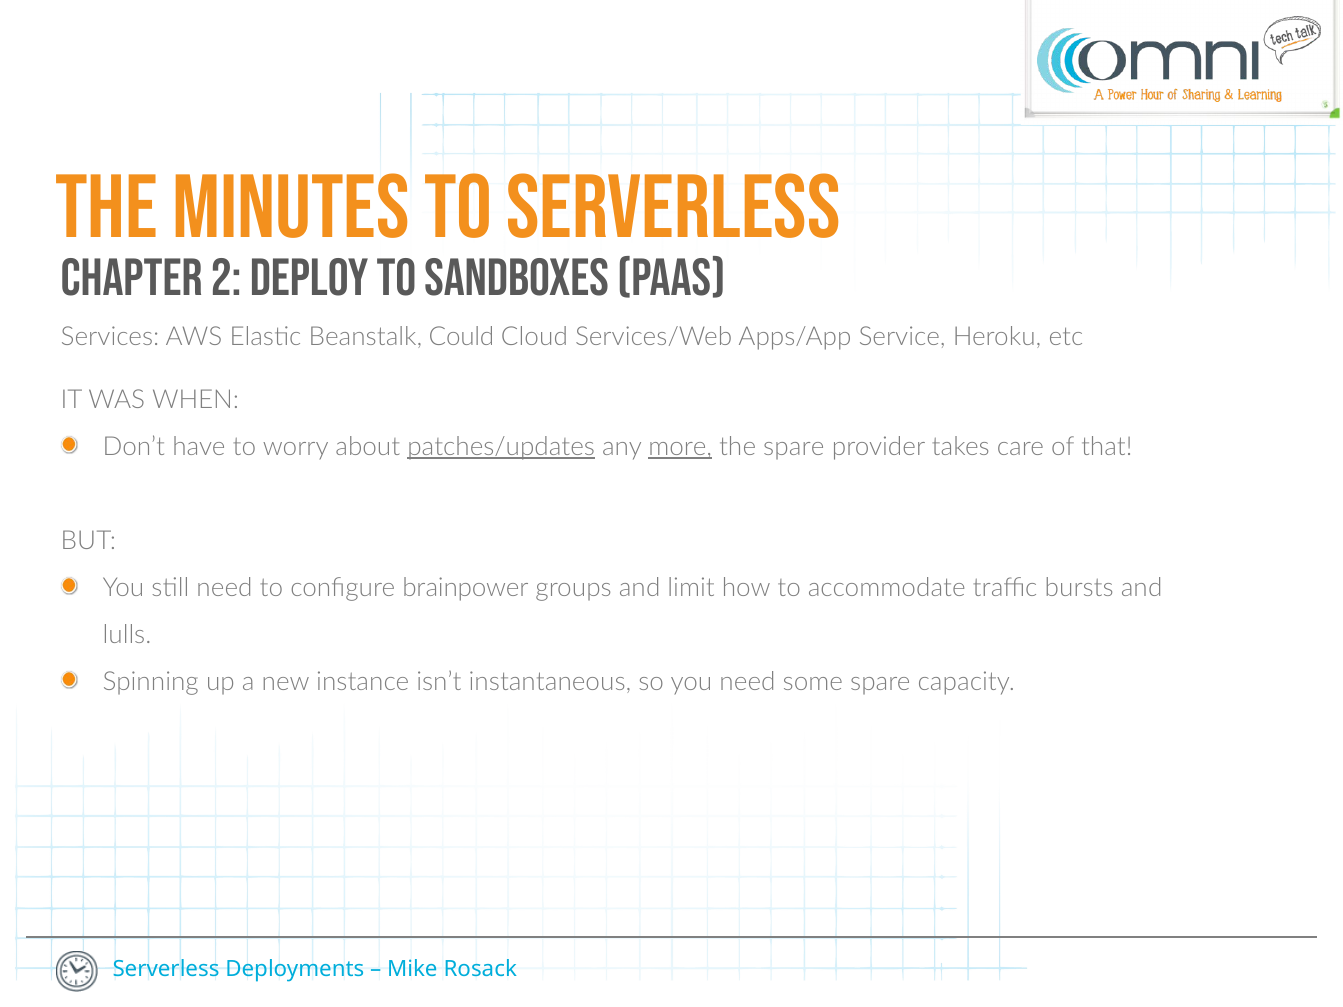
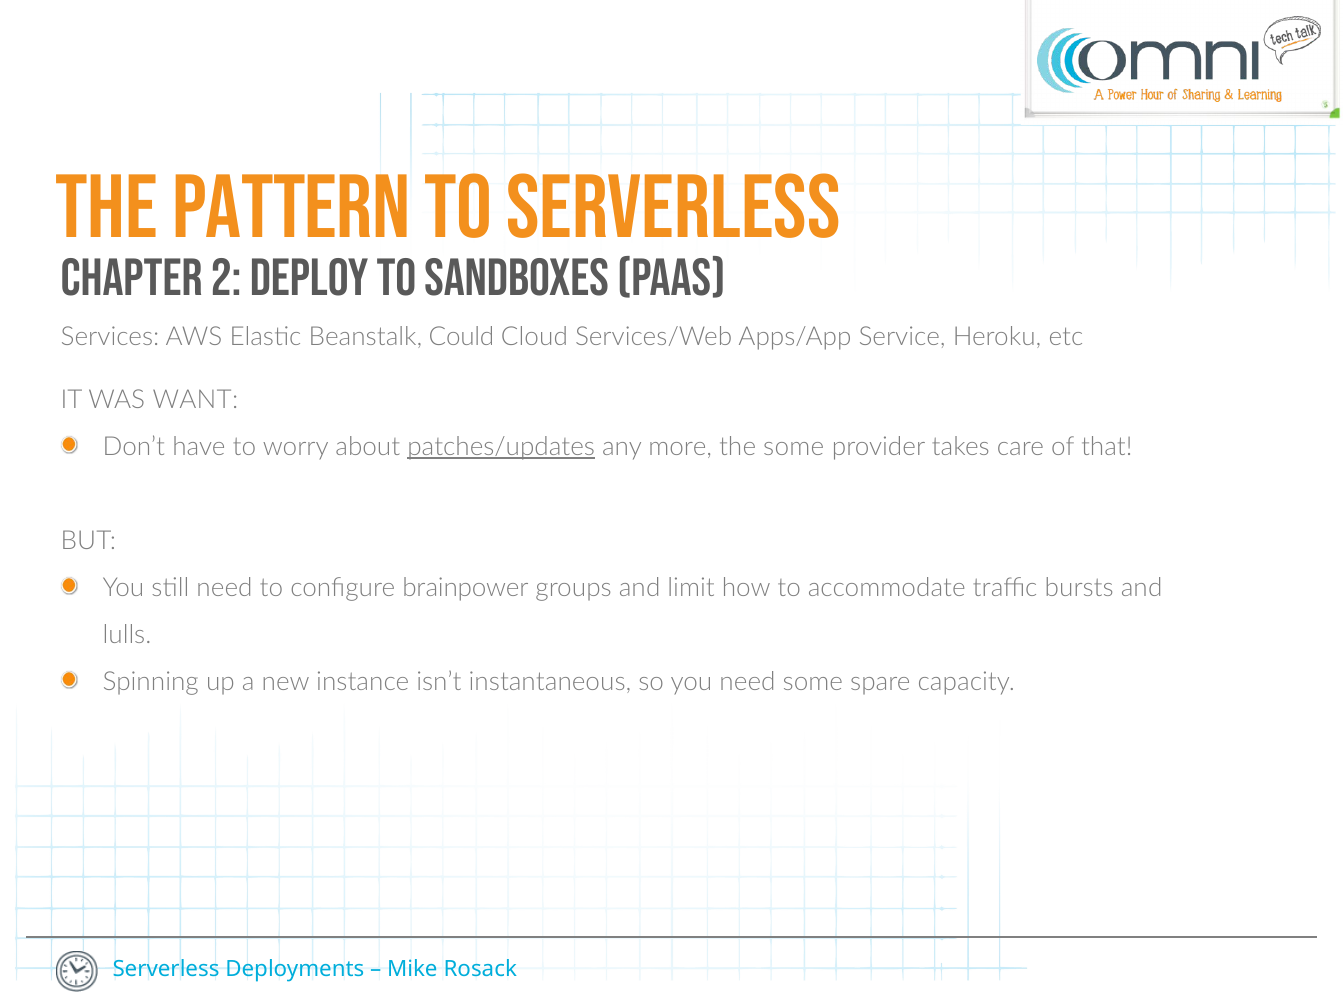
Minutes: Minutes -> Pattern
WHEN: WHEN -> WANT
more underline: present -> none
the spare: spare -> some
